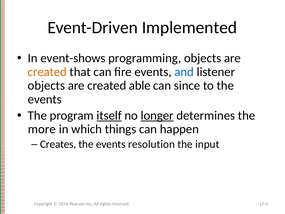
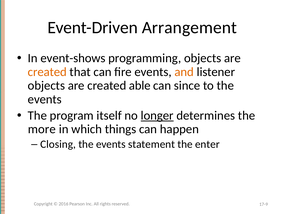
Implemented: Implemented -> Arrangement
and colour: blue -> orange
itself underline: present -> none
Creates: Creates -> Closing
resolution: resolution -> statement
input: input -> enter
